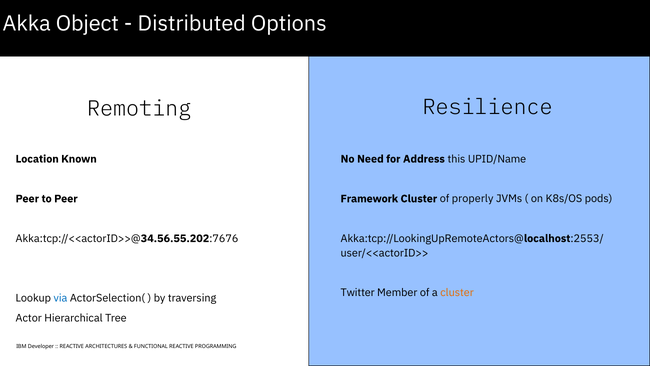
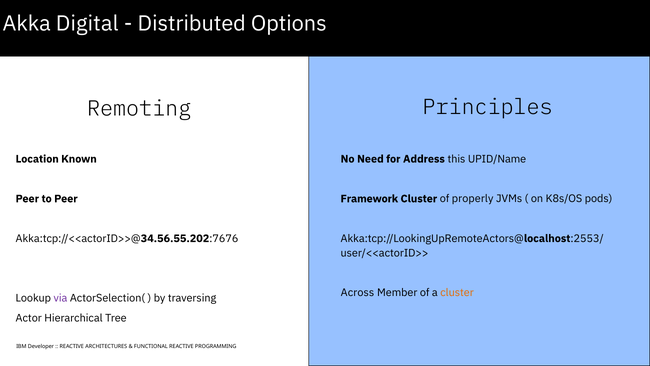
Object: Object -> Digital
Resilience: Resilience -> Principles
Twitter: Twitter -> Across
via colour: blue -> purple
